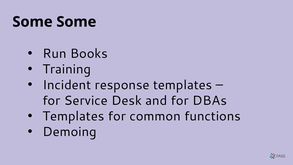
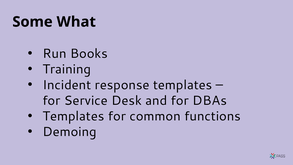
Some Some: Some -> What
